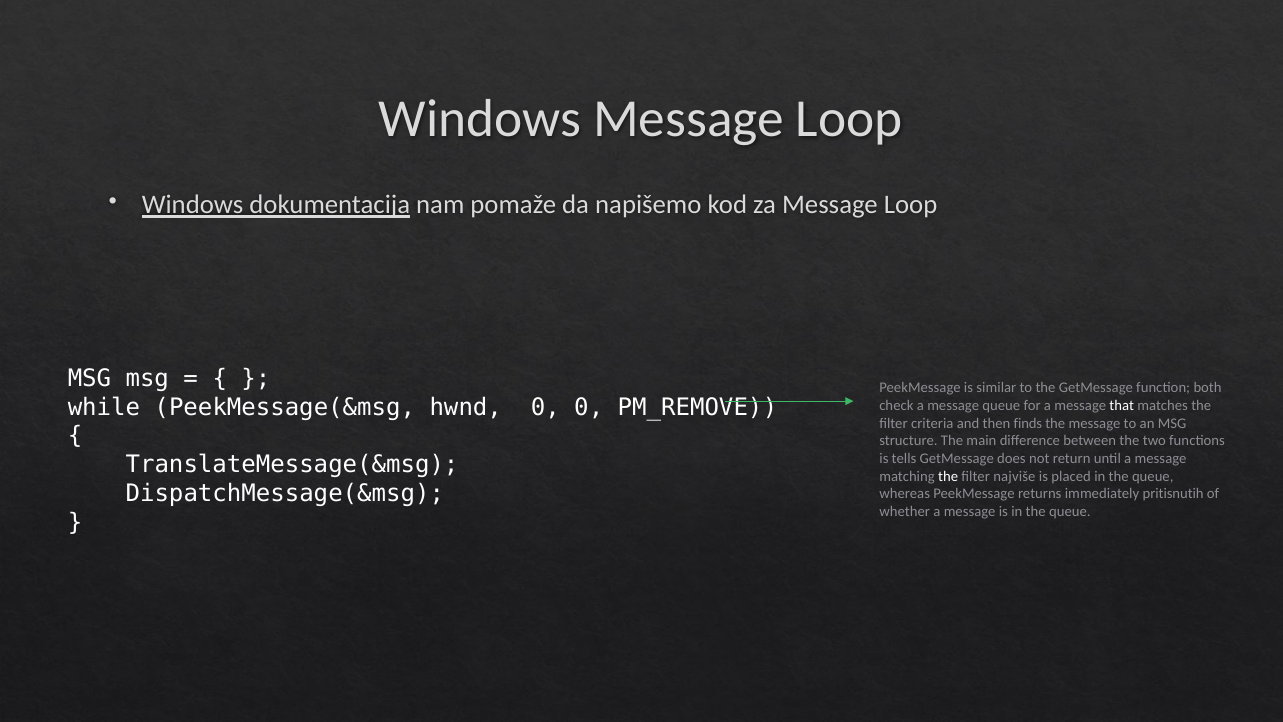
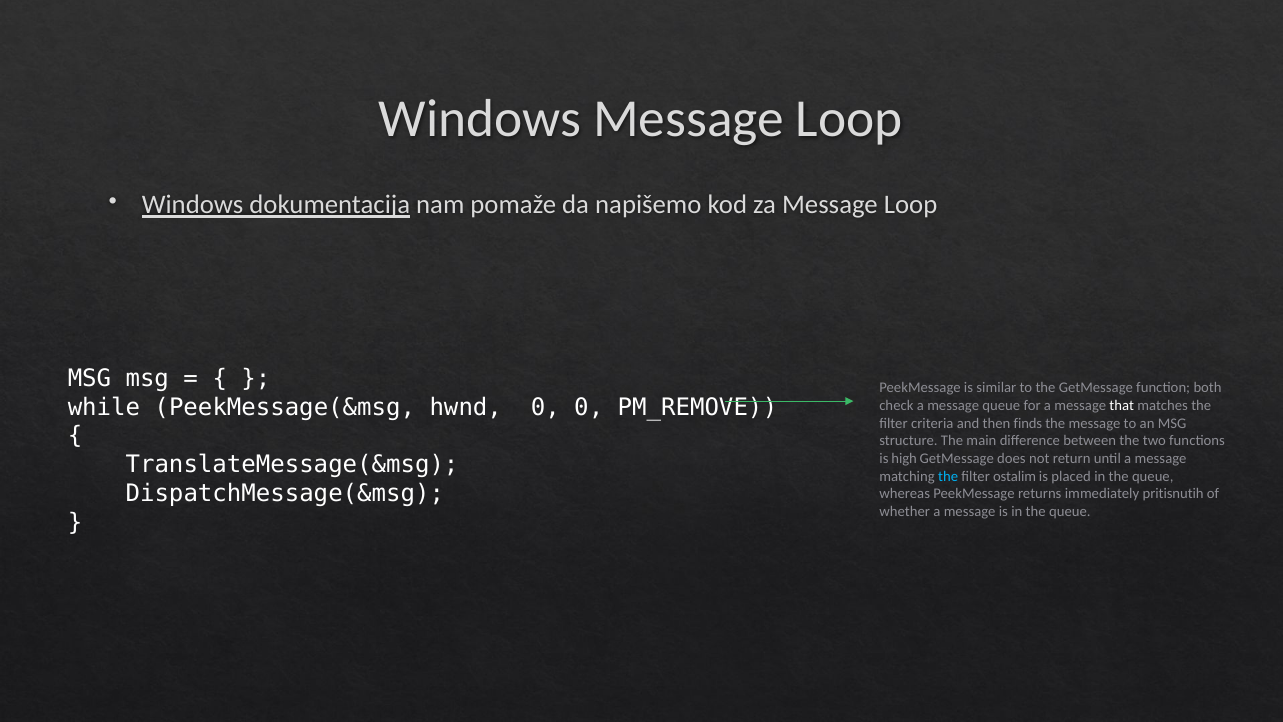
tells: tells -> high
the at (948, 476) colour: white -> light blue
najviše: najviše -> ostalim
